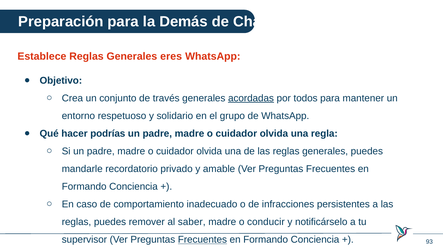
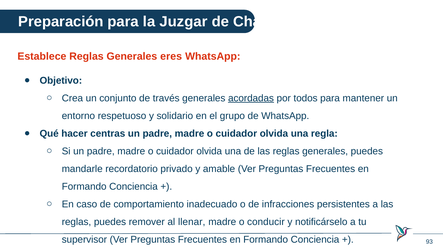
Demás: Demás -> Juzgar
podrías: podrías -> centras
saber: saber -> llenar
Frecuentes at (202, 240) underline: present -> none
